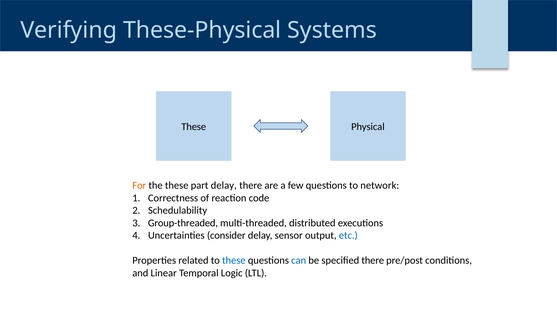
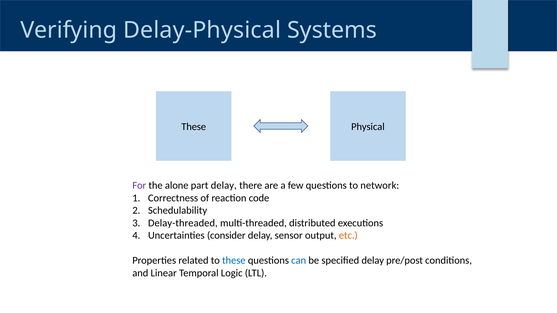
These-Physical: These-Physical -> Delay-Physical
For colour: orange -> purple
the these: these -> alone
Group-threaded: Group-threaded -> Delay-threaded
etc colour: blue -> orange
specified there: there -> delay
